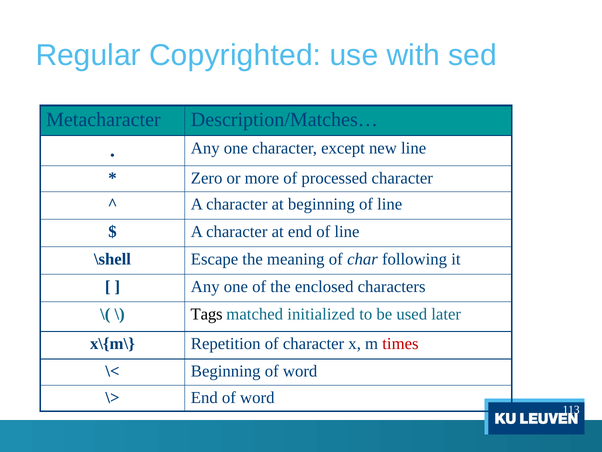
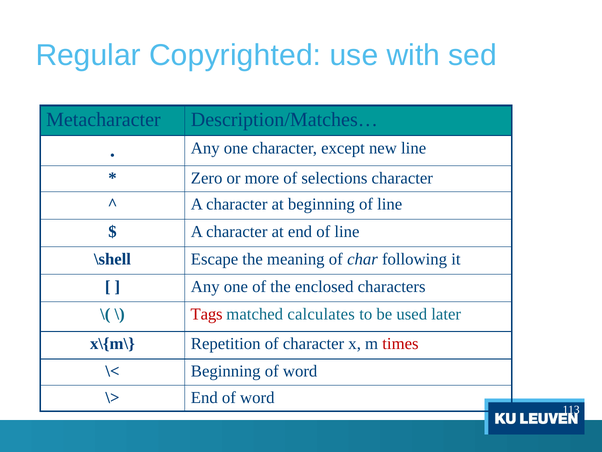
processed: processed -> selections
Tags colour: black -> red
initialized: initialized -> calculates
